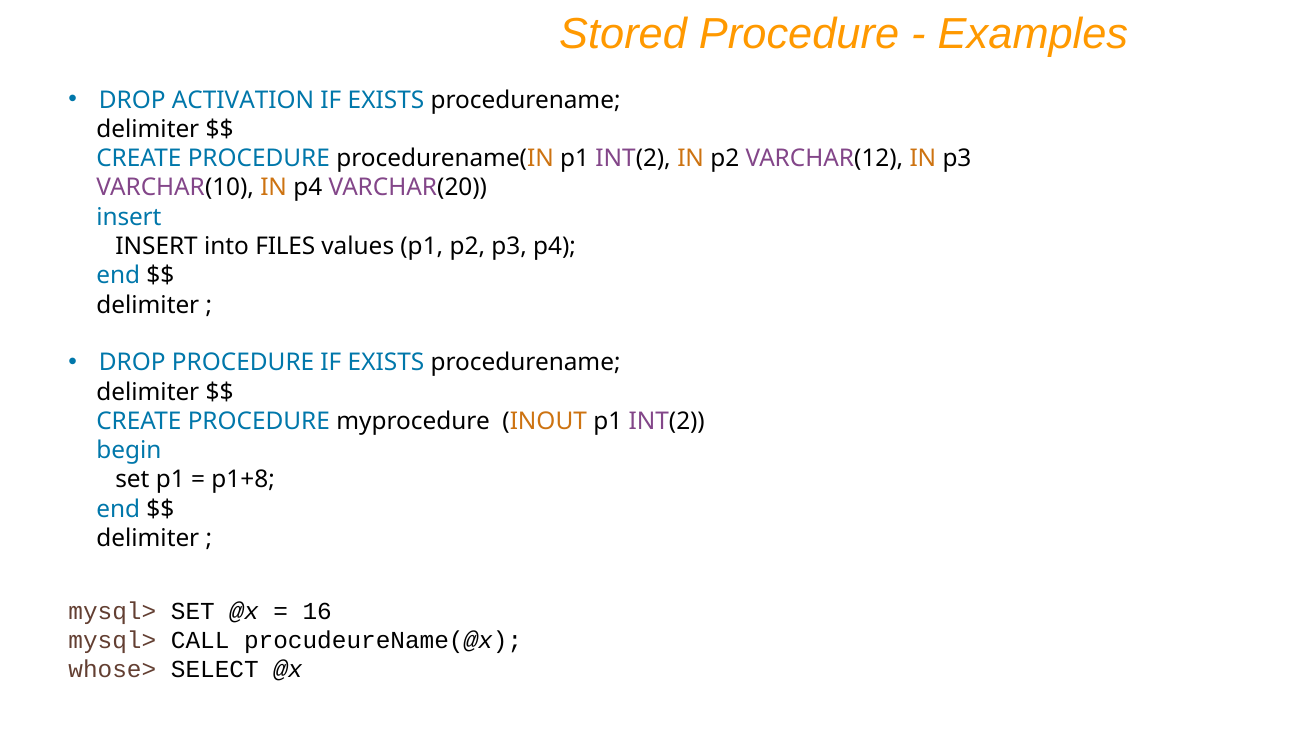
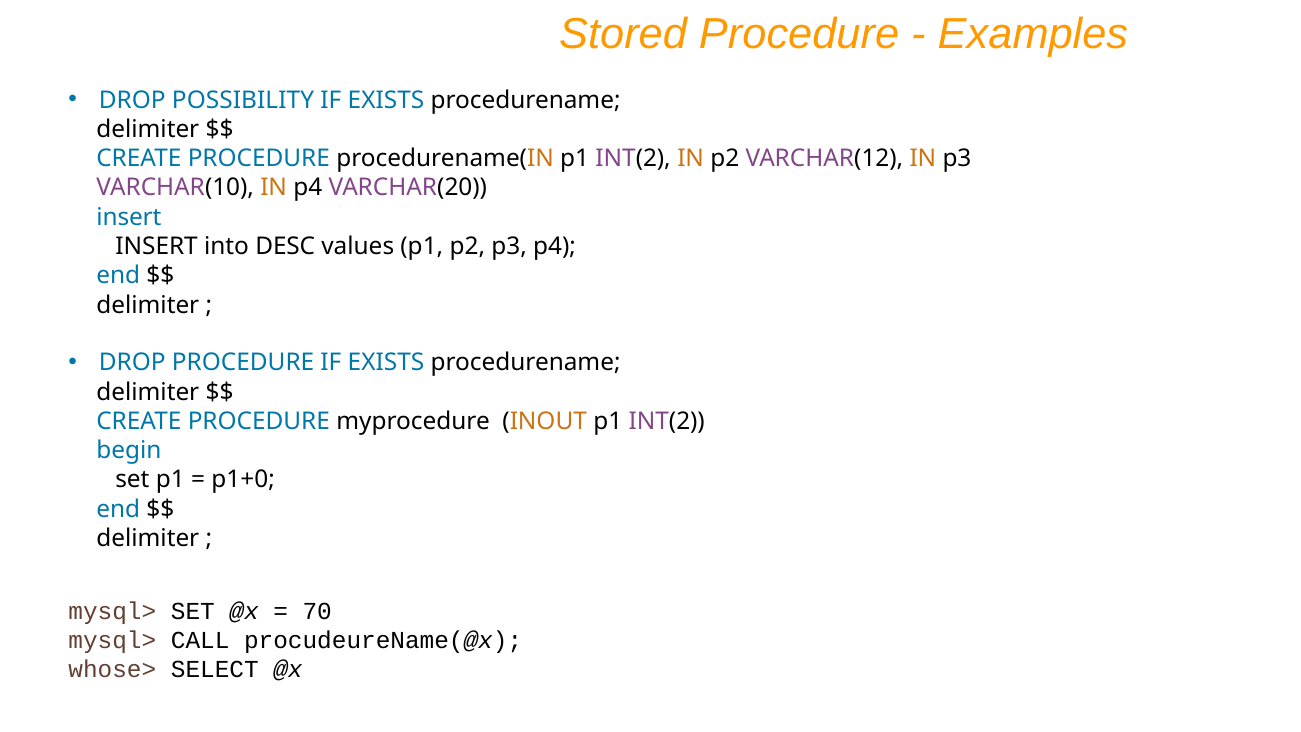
ACTIVATION: ACTIVATION -> POSSIBILITY
FILES: FILES -> DESC
p1+8: p1+8 -> p1+0
16: 16 -> 70
